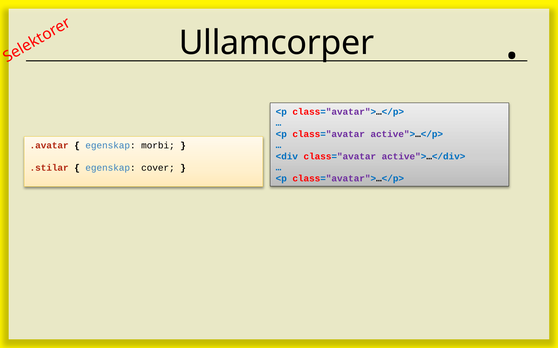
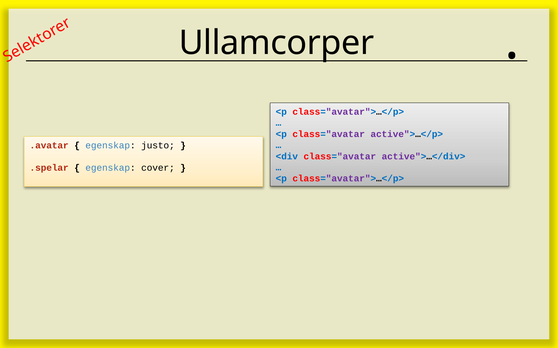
morbi: morbi -> justo
.stilar: .stilar -> .spelar
